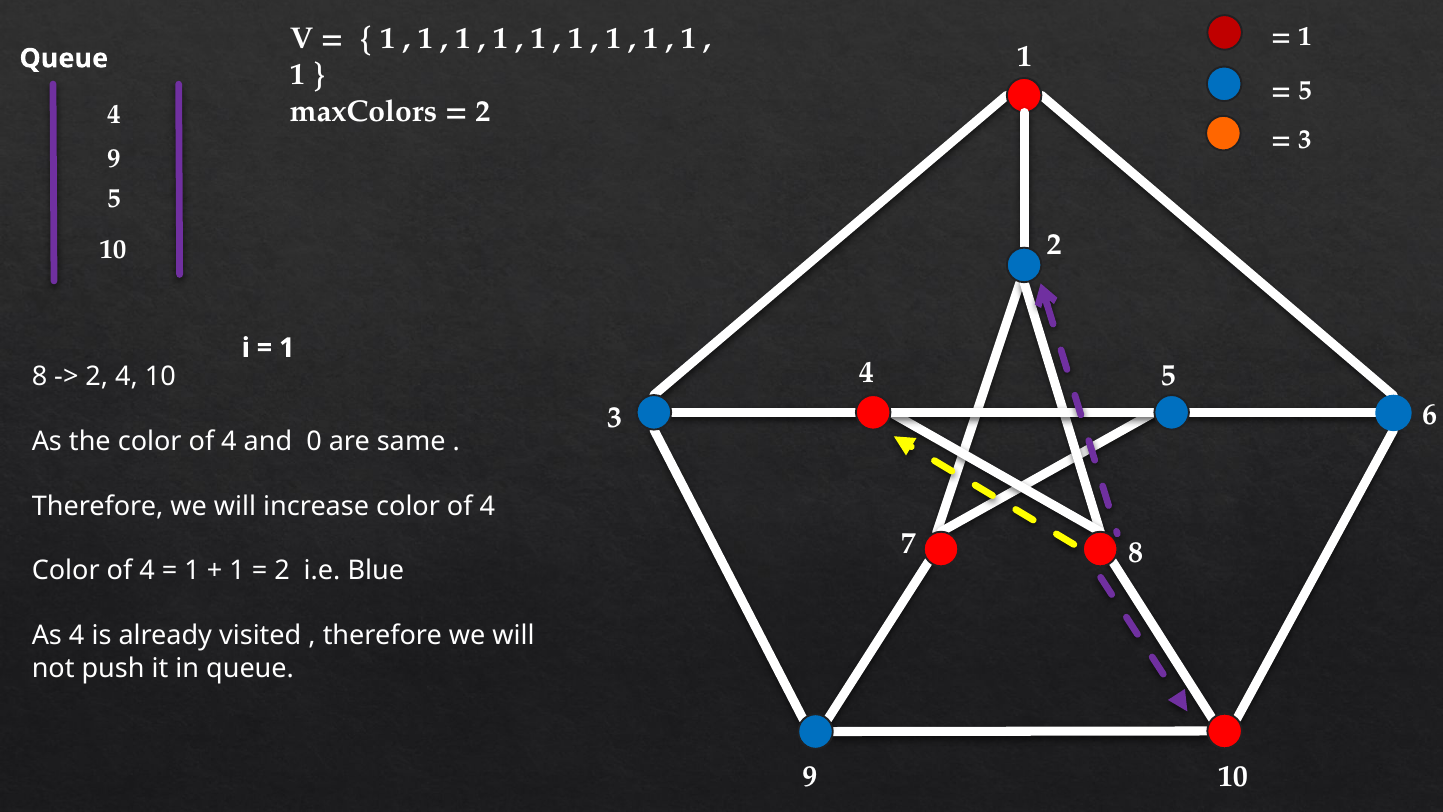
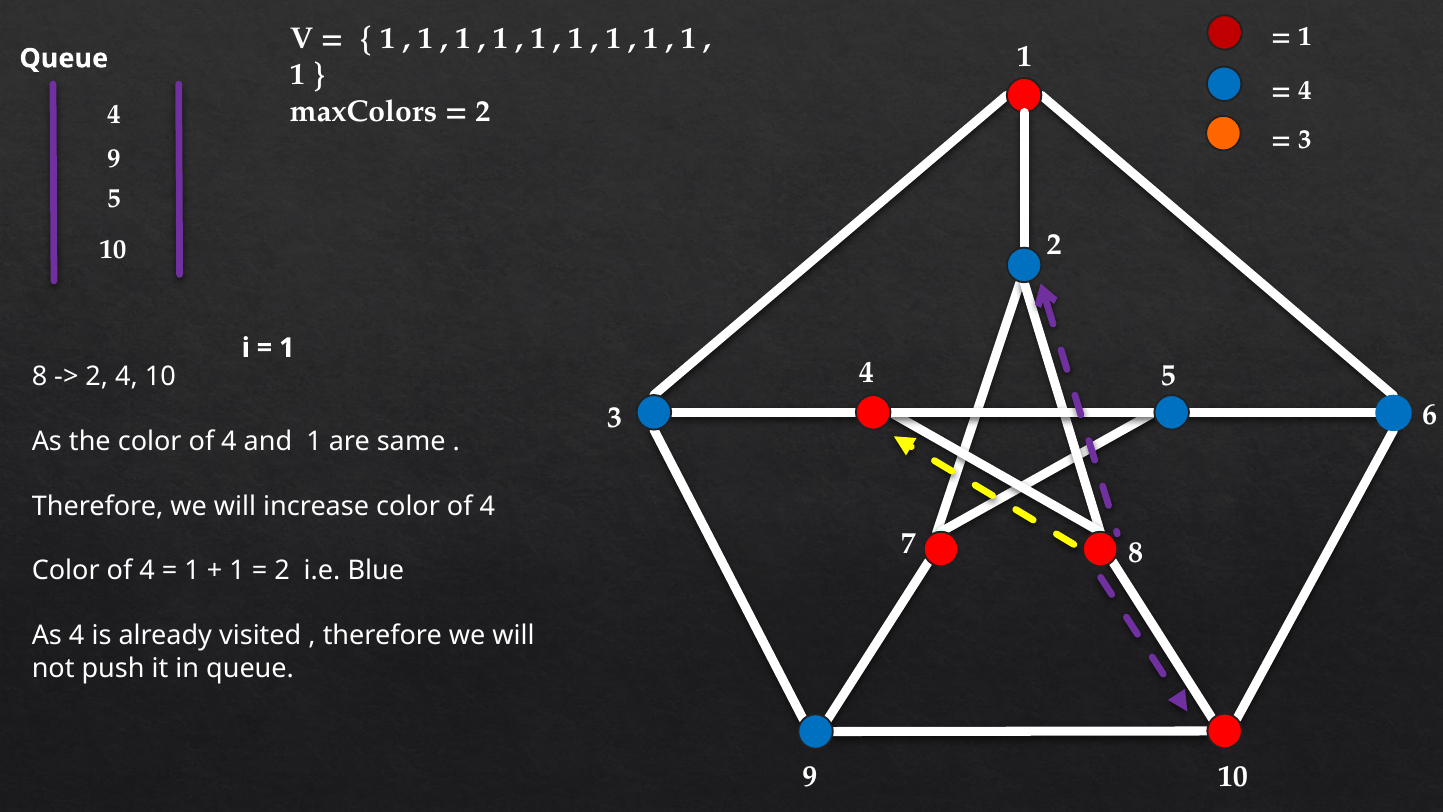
5 at (1305, 91): 5 -> 4
and 0: 0 -> 1
